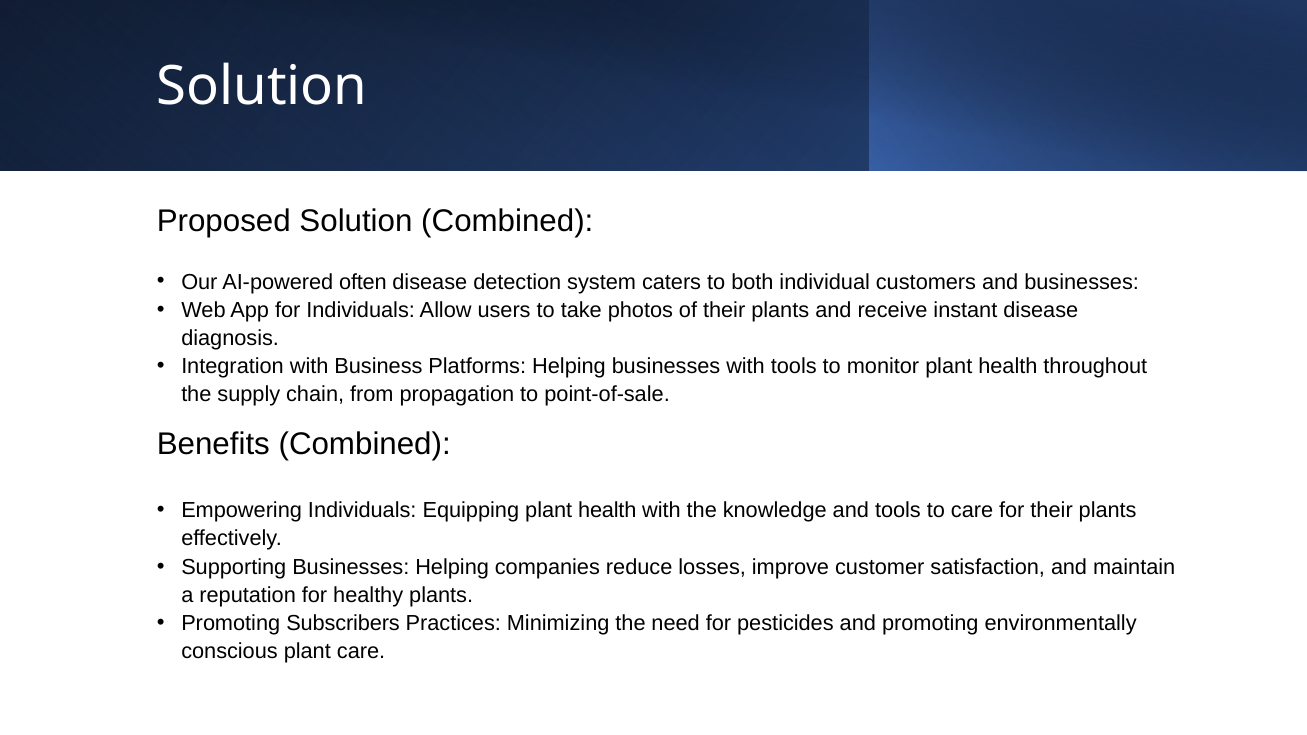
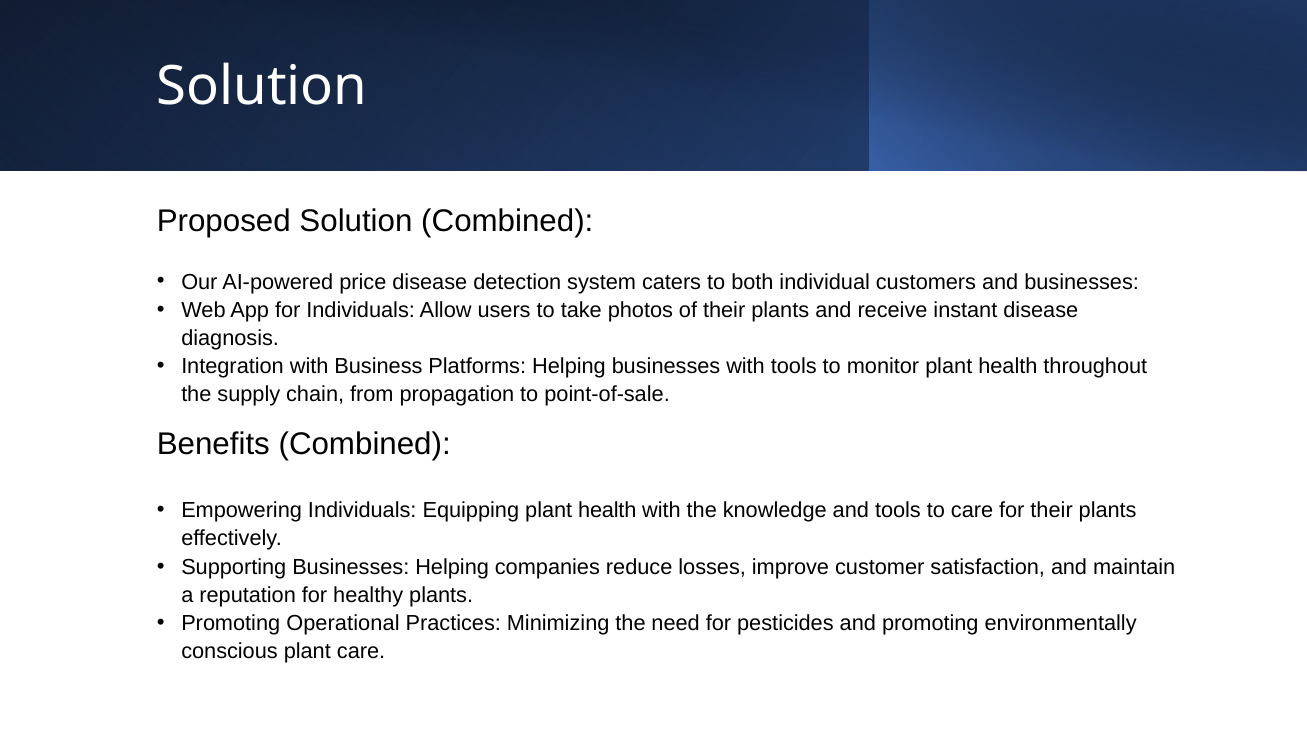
often: often -> price
Subscribers: Subscribers -> Operational
